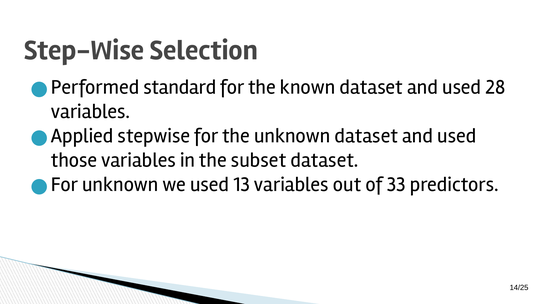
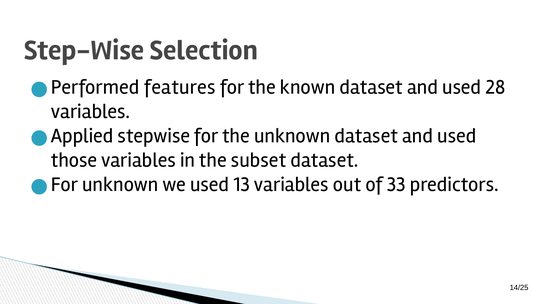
standard: standard -> features
